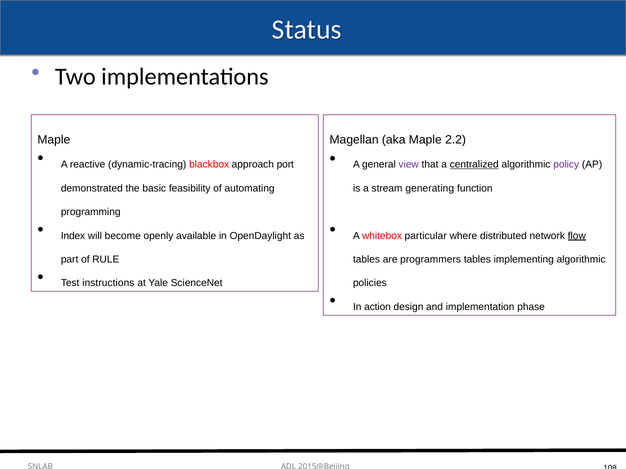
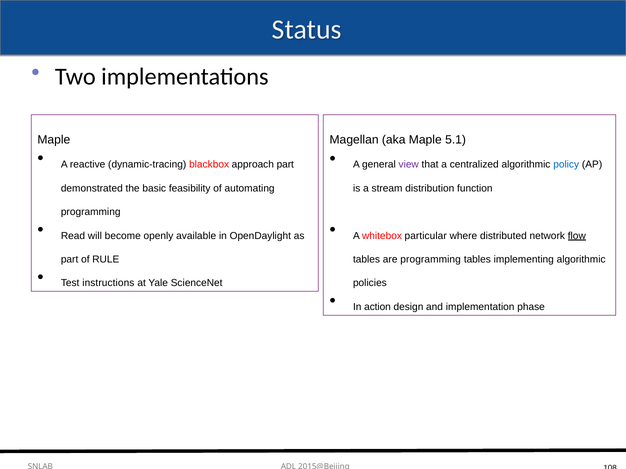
2.2: 2.2 -> 5.1
approach port: port -> part
centralized underline: present -> none
policy colour: purple -> blue
generating: generating -> distribution
Index: Index -> Read
are programmers: programmers -> programming
